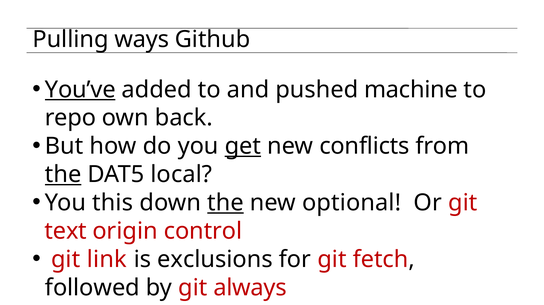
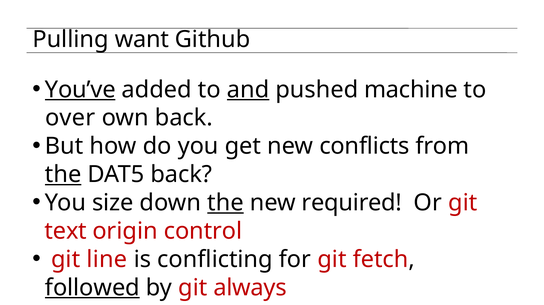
ways: ways -> want
and underline: none -> present
repo: repo -> over
get underline: present -> none
DAT5 local: local -> back
this: this -> size
optional: optional -> required
link: link -> line
exclusions: exclusions -> conflicting
followed underline: none -> present
